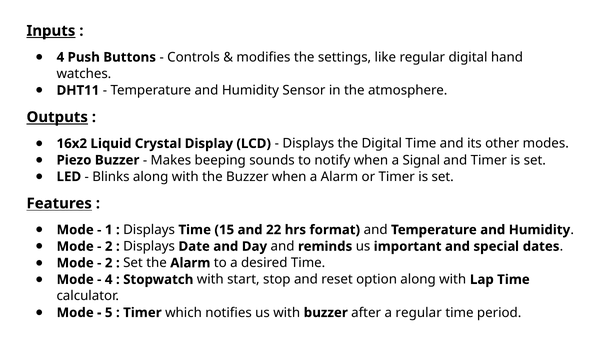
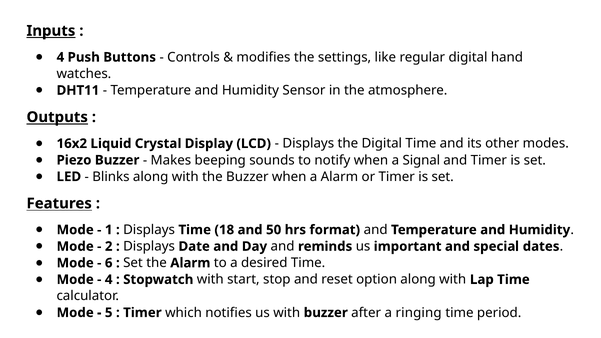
15: 15 -> 18
22: 22 -> 50
2 at (109, 263): 2 -> 6
a regular: regular -> ringing
